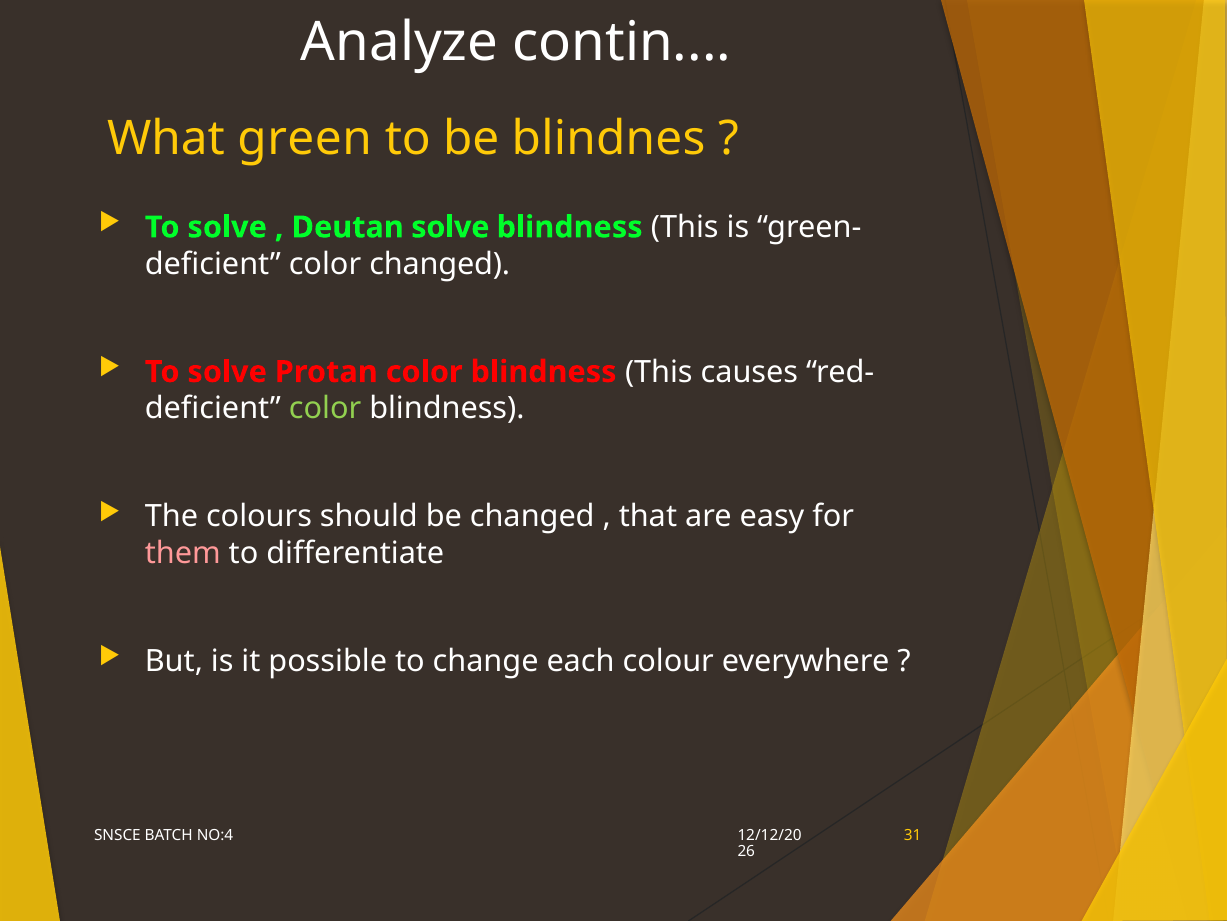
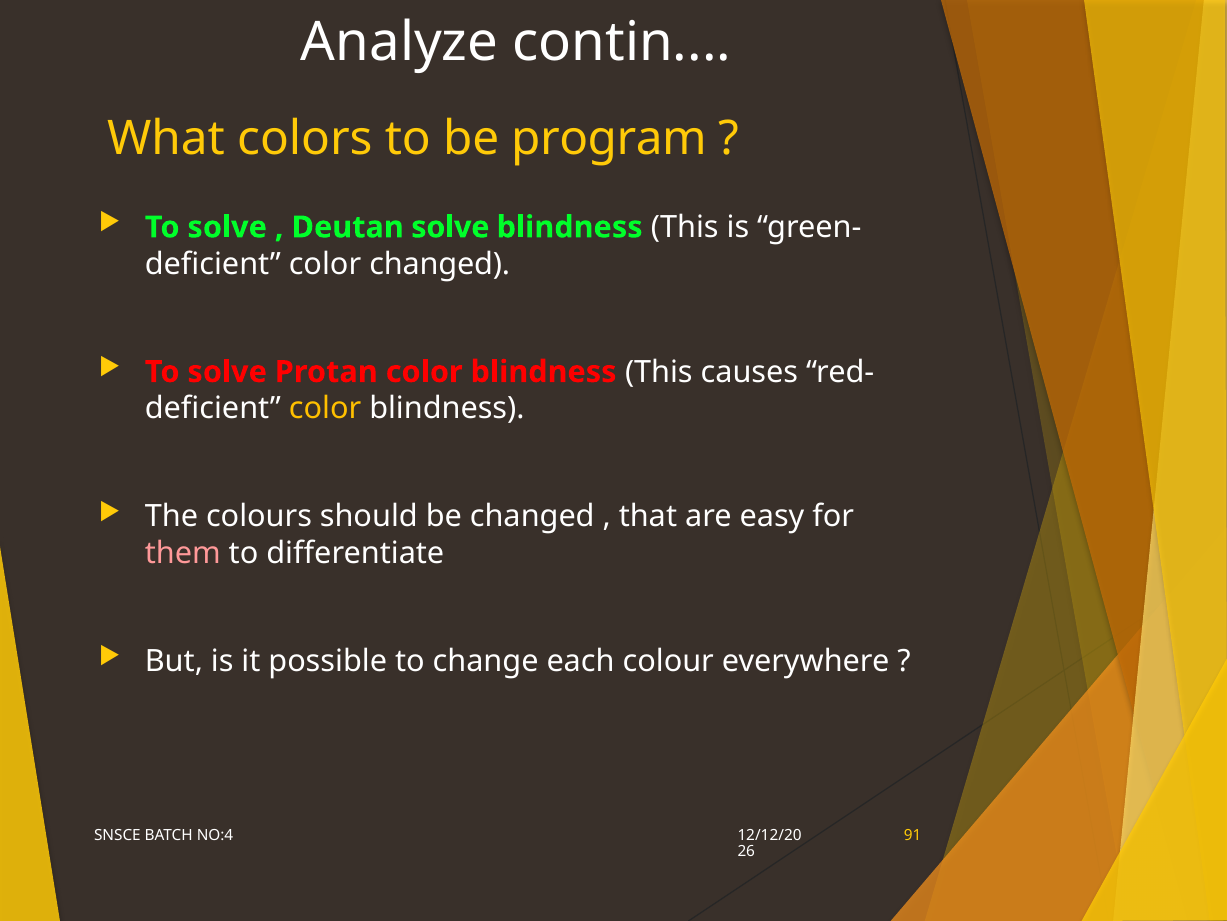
green: green -> colors
blindnes: blindnes -> program
color at (325, 408) colour: light green -> yellow
31: 31 -> 91
